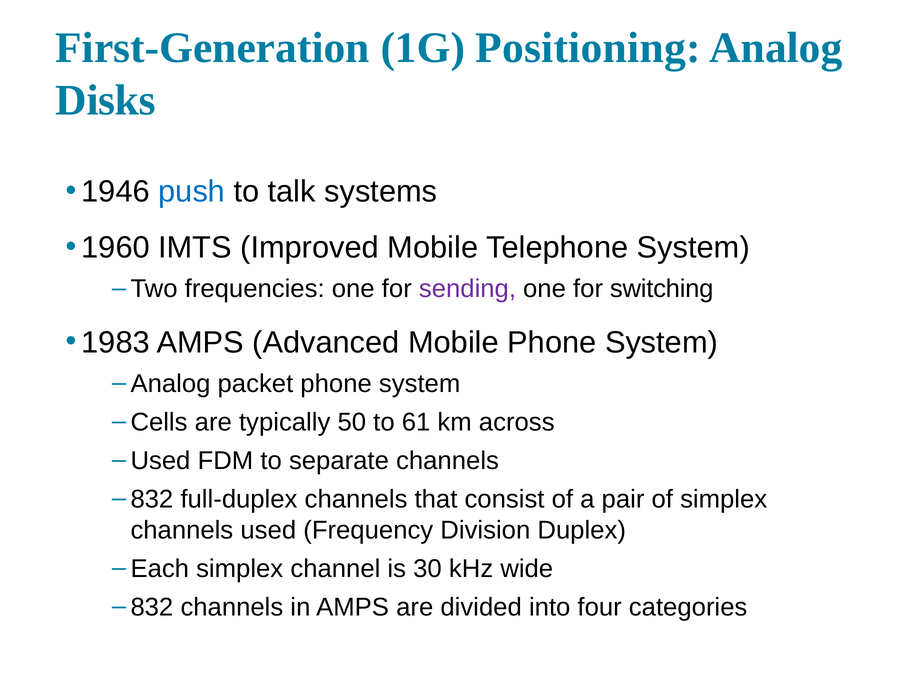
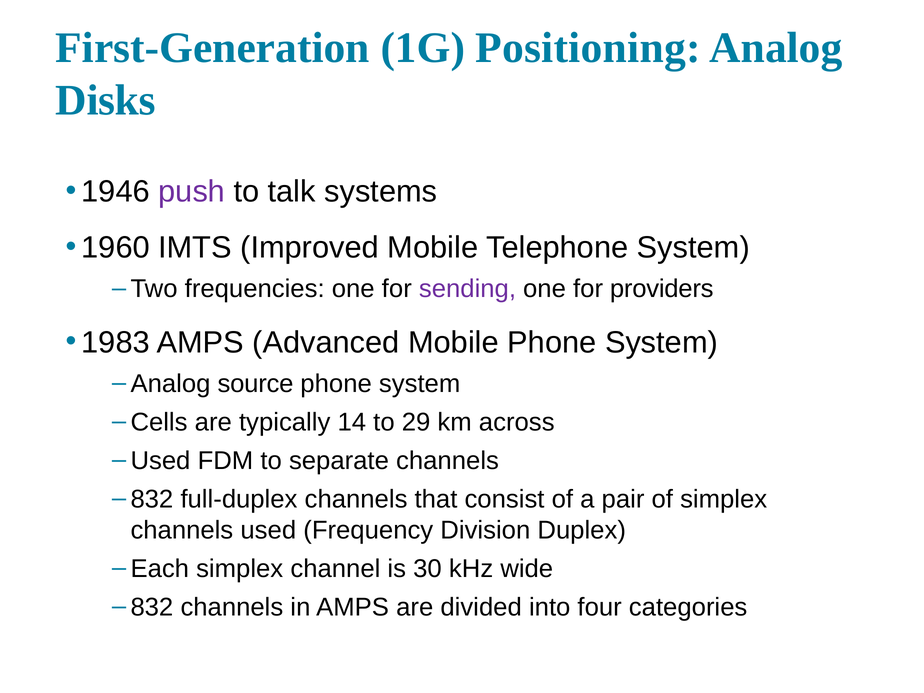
push colour: blue -> purple
switching: switching -> providers
packet: packet -> source
50: 50 -> 14
61: 61 -> 29
